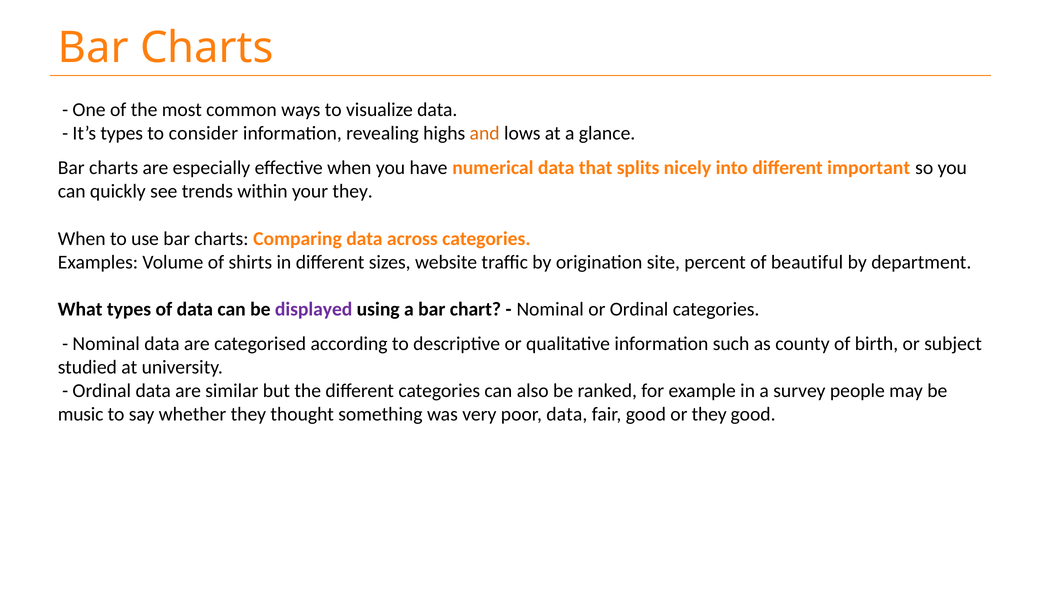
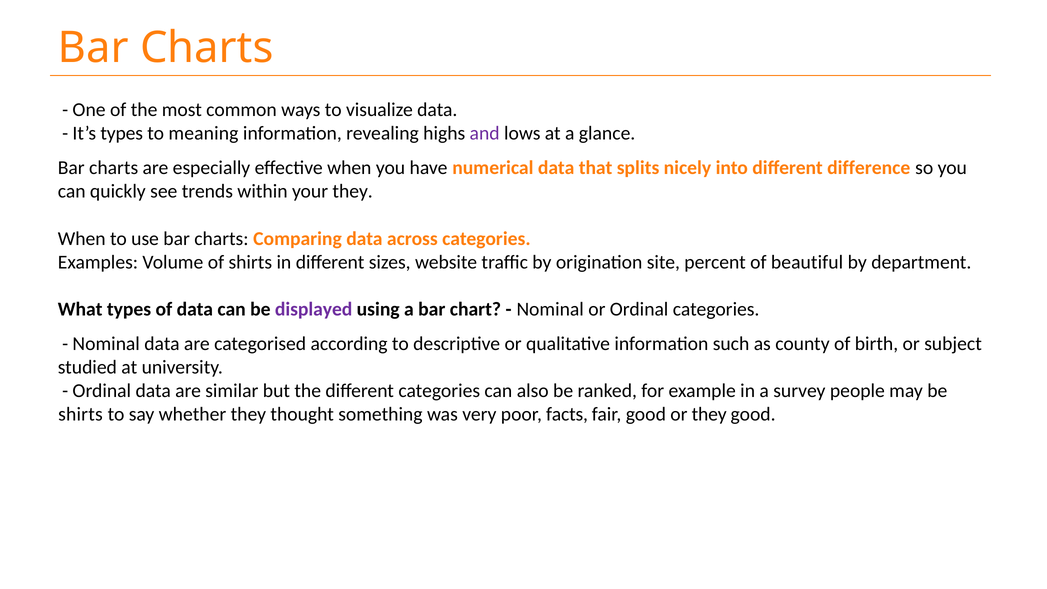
consider: consider -> meaning
and colour: orange -> purple
important: important -> difference
music at (81, 414): music -> shirts
poor data: data -> facts
